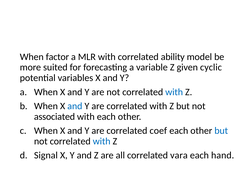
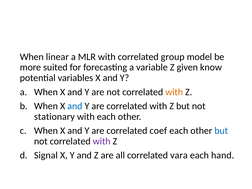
factor: factor -> linear
ability: ability -> group
cyclic: cyclic -> know
with at (174, 92) colour: blue -> orange
associated: associated -> stationary
with at (102, 141) colour: blue -> purple
